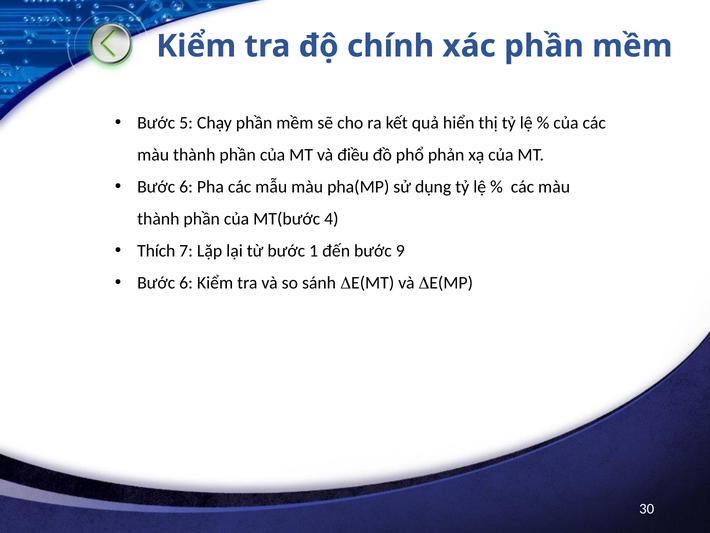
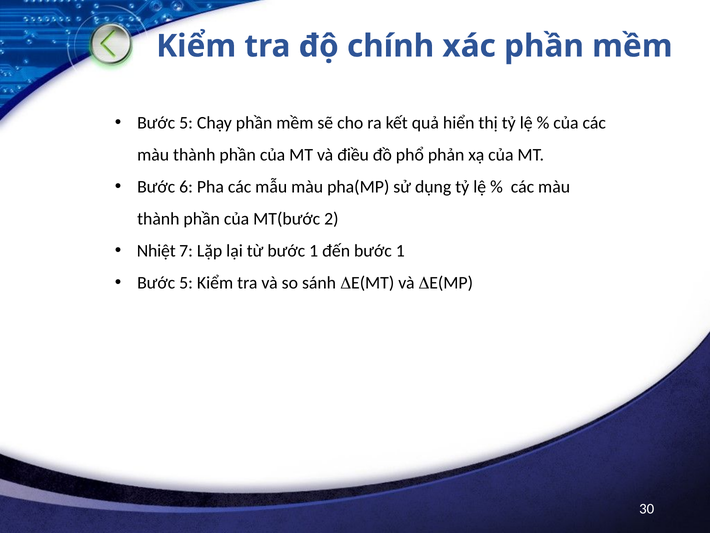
4: 4 -> 2
Thích: Thích -> Nhiệt
đến bước 9: 9 -> 1
6 at (186, 283): 6 -> 5
